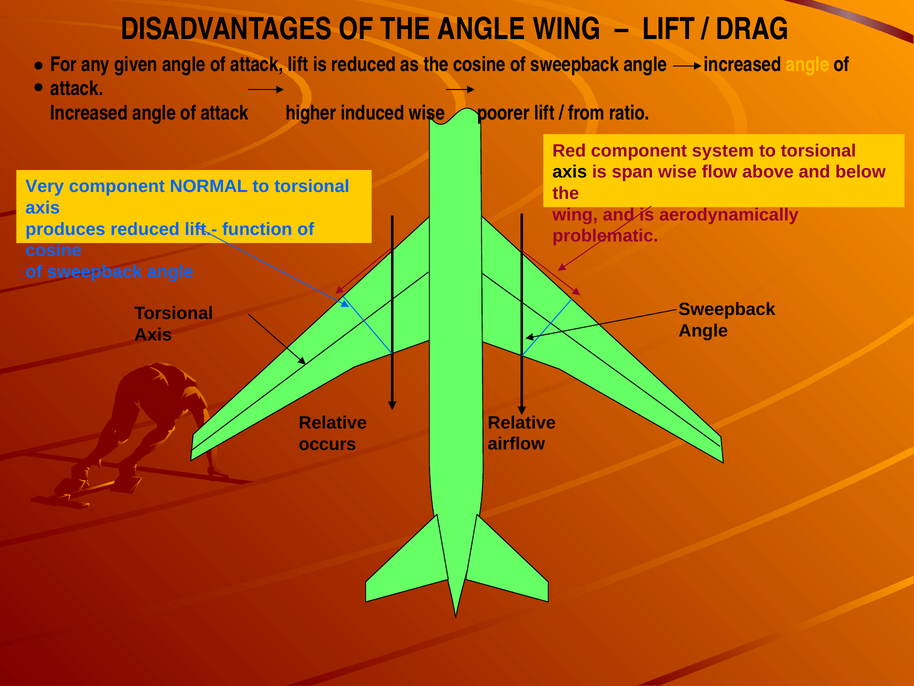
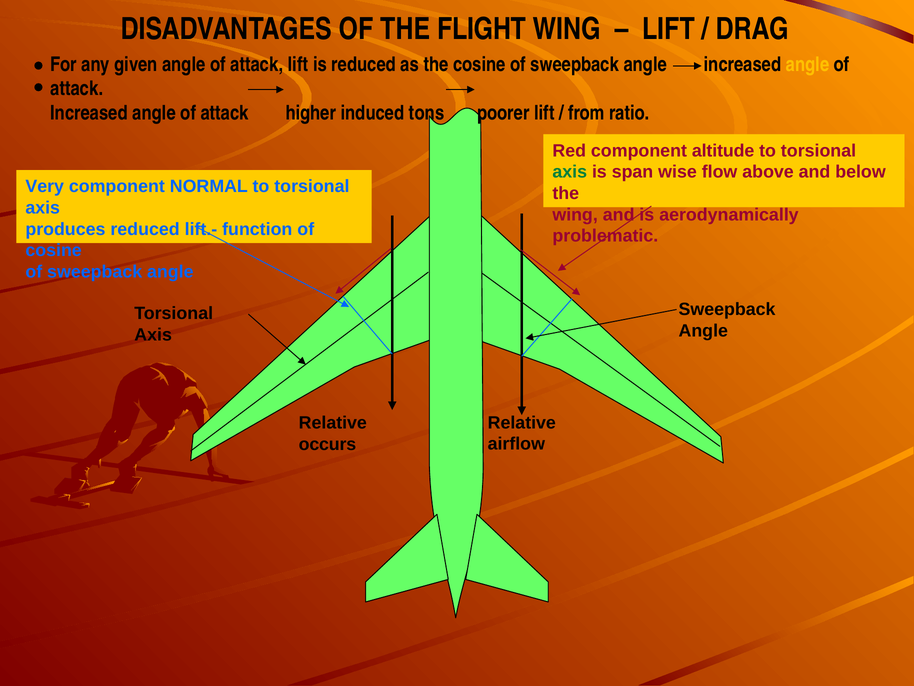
THE ANGLE: ANGLE -> FLIGHT
induced wise: wise -> tons
system: system -> altitude
axis at (570, 172) colour: black -> green
